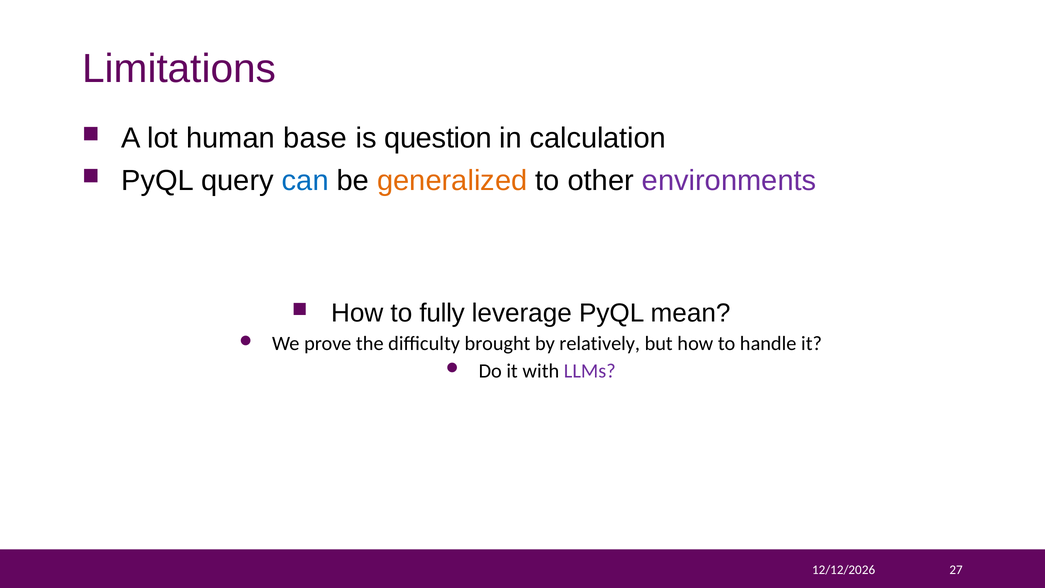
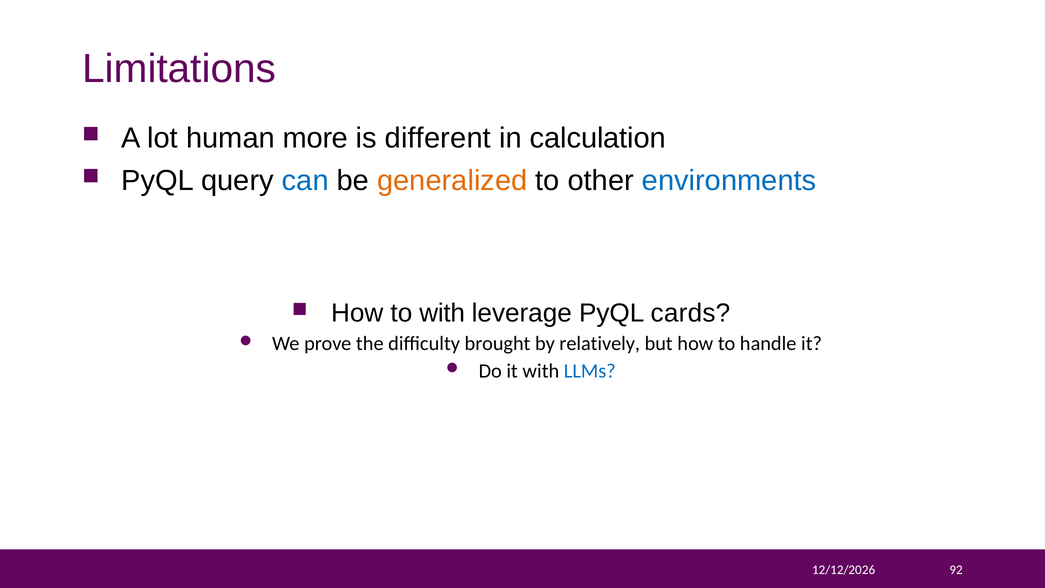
base: base -> more
question: question -> different
environments colour: purple -> blue
to fully: fully -> with
mean: mean -> cards
LLMs colour: purple -> blue
27: 27 -> 92
